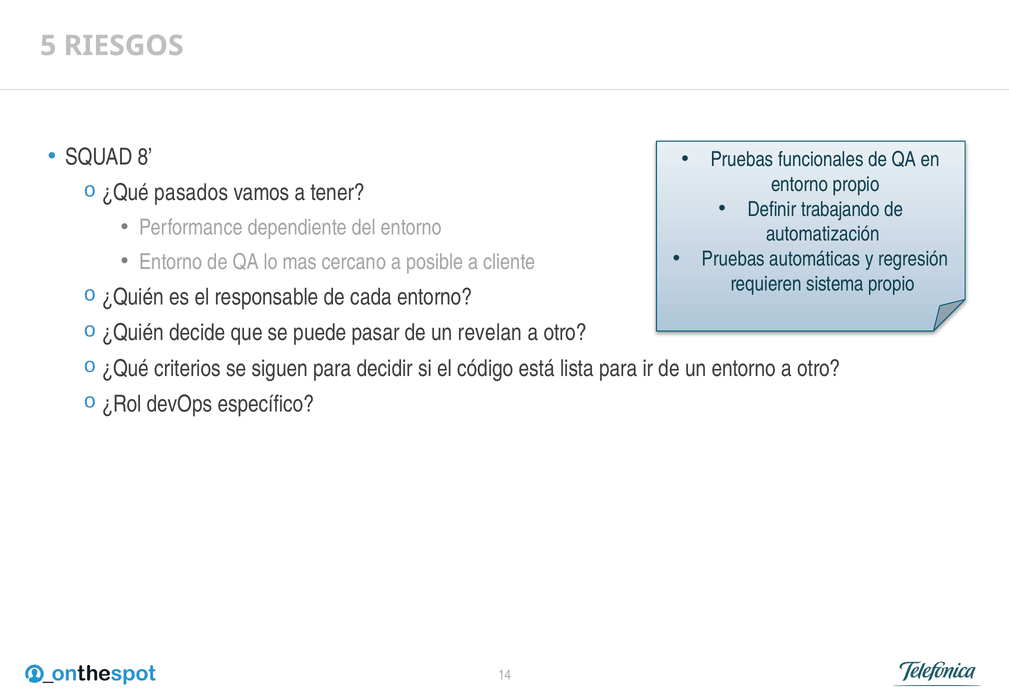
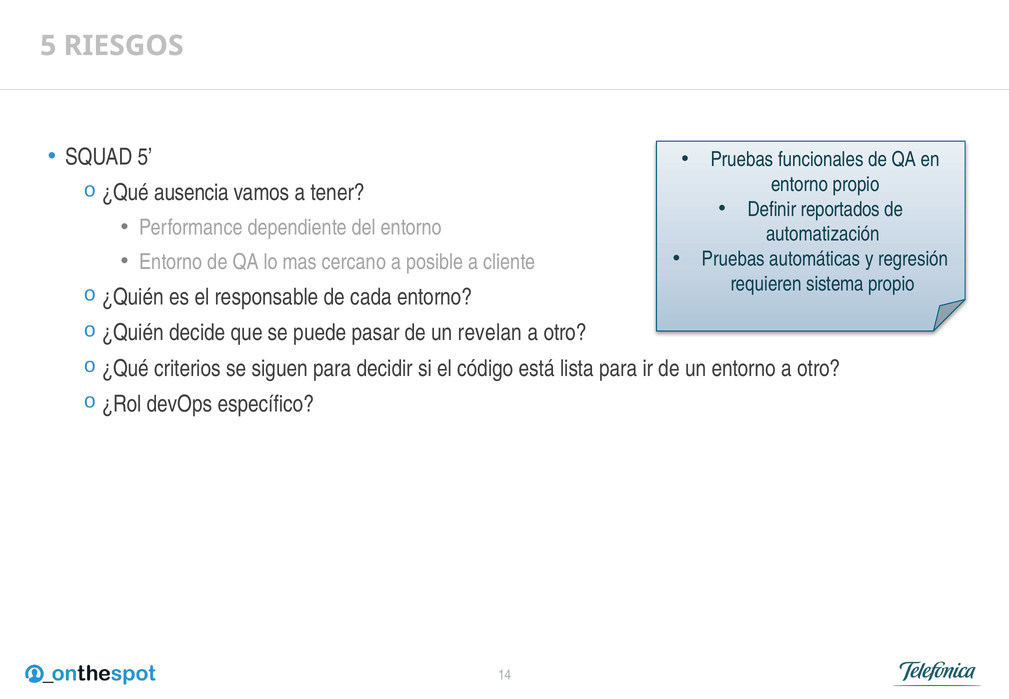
SQUAD 8: 8 -> 5
pasados: pasados -> ausencia
trabajando: trabajando -> reportados
